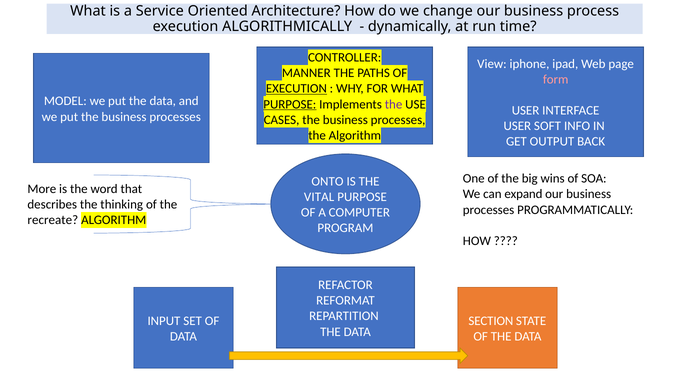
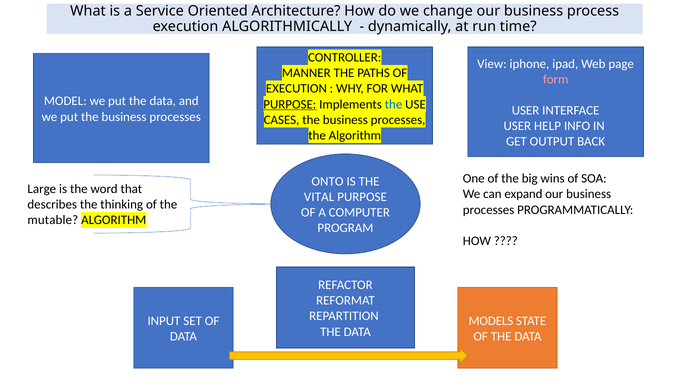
EXECUTION at (296, 89) underline: present -> none
the at (394, 104) colour: purple -> blue
SOFT: SOFT -> HELP
More: More -> Large
recreate: recreate -> mutable
SECTION: SECTION -> MODELS
